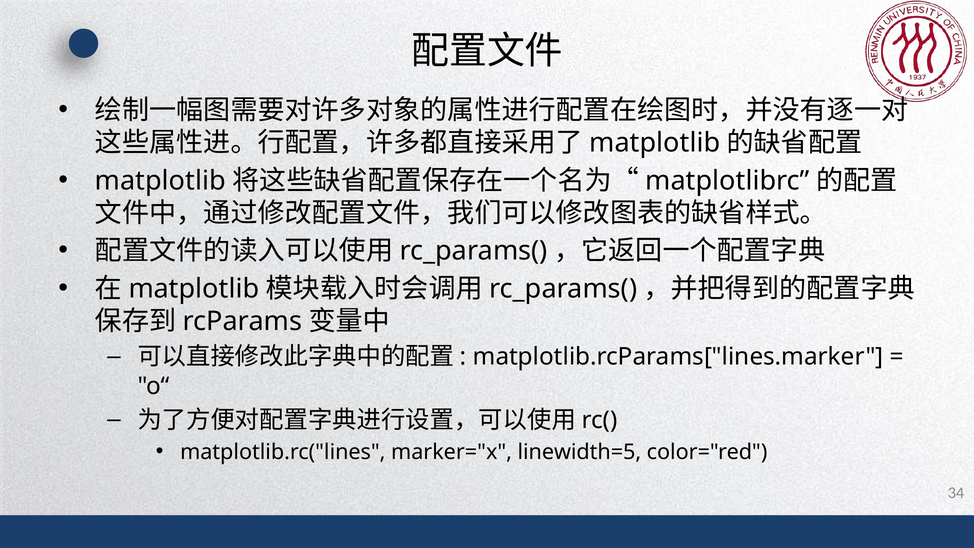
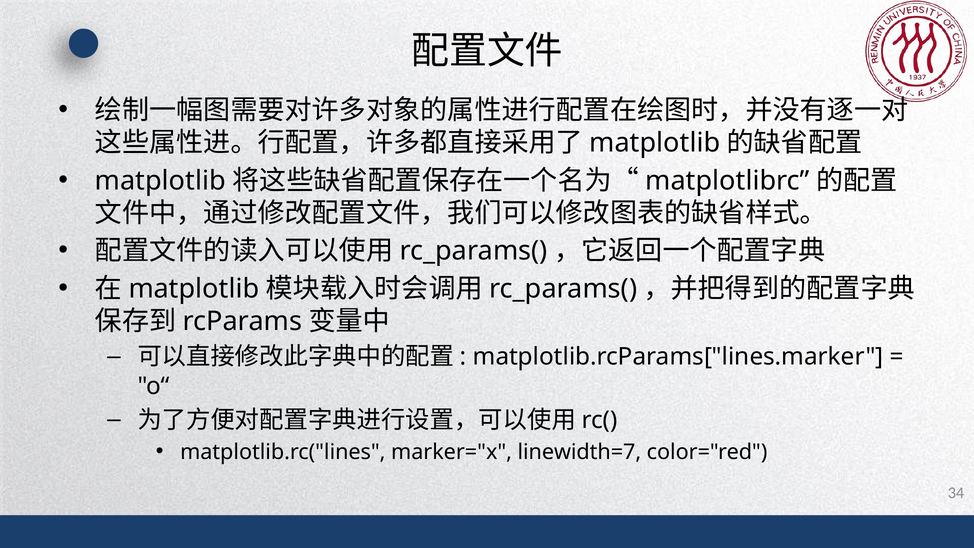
linewidth=5: linewidth=5 -> linewidth=7
